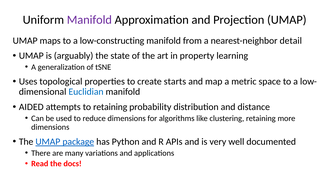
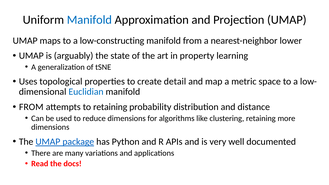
Manifold at (89, 20) colour: purple -> blue
detail: detail -> lower
starts: starts -> detail
AIDED at (31, 107): AIDED -> FROM
